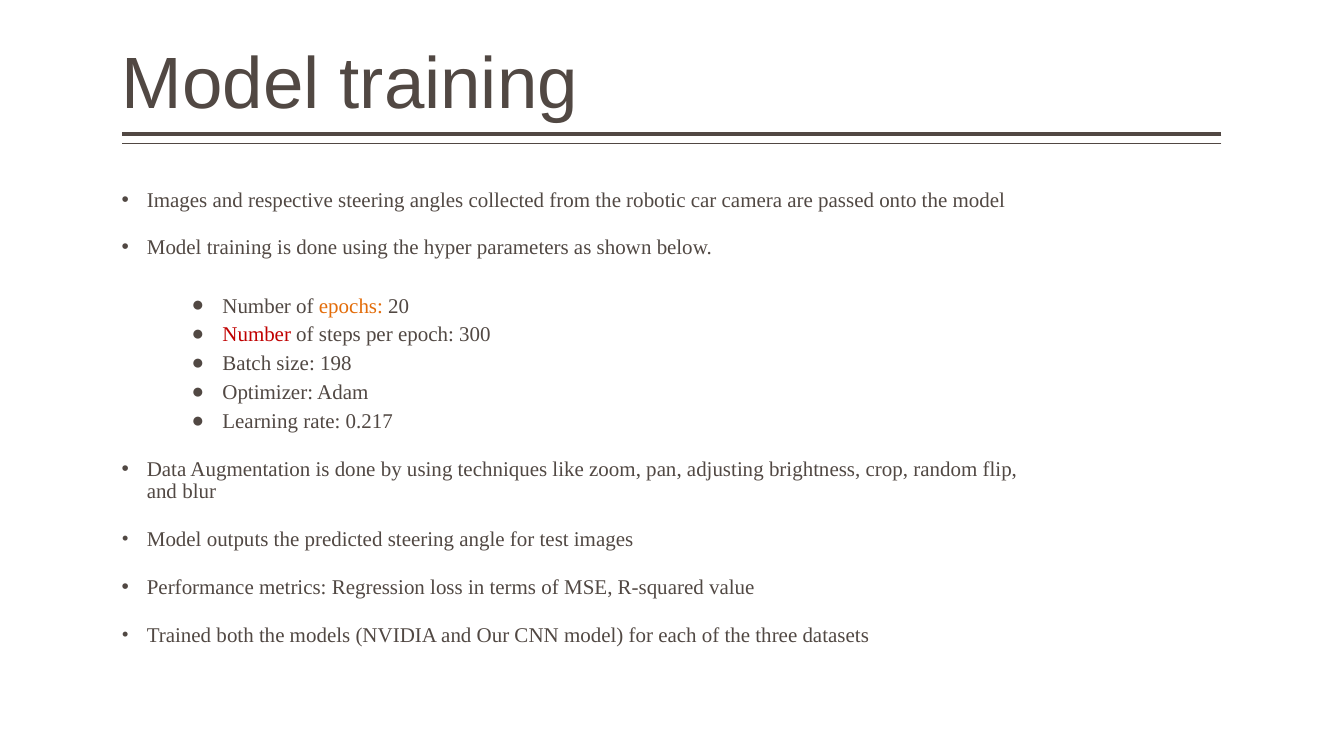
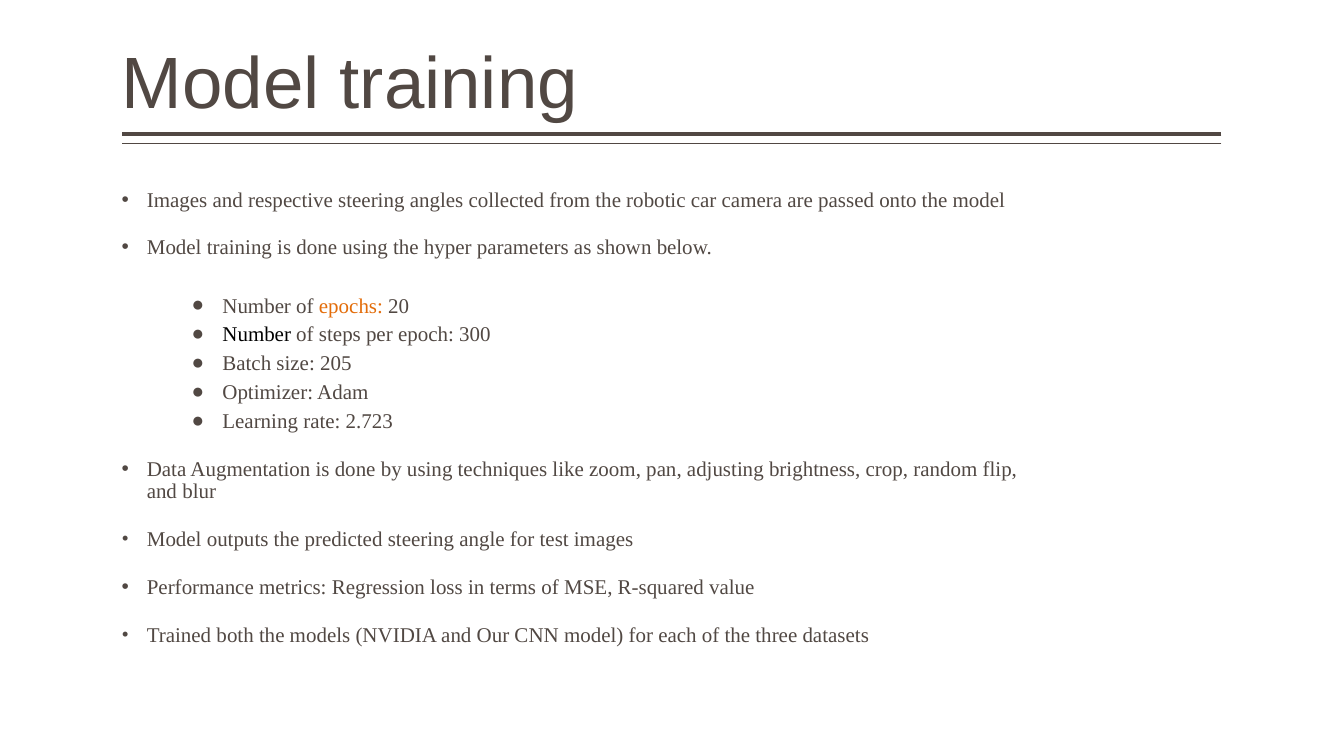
Number at (257, 335) colour: red -> black
198: 198 -> 205
0.217: 0.217 -> 2.723
